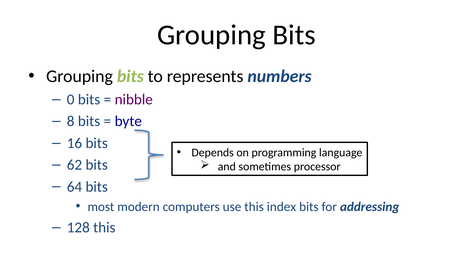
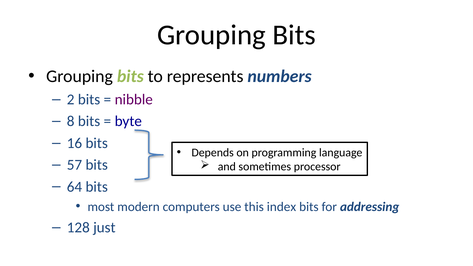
0: 0 -> 2
62: 62 -> 57
128 this: this -> just
